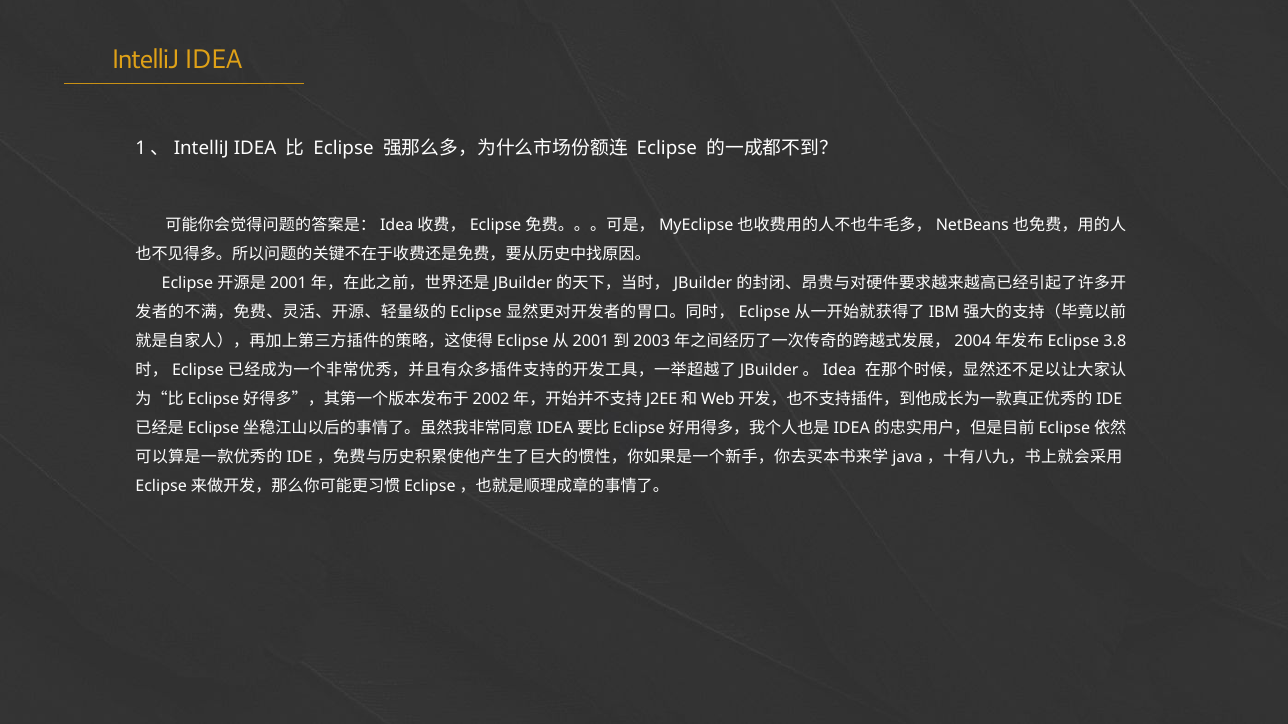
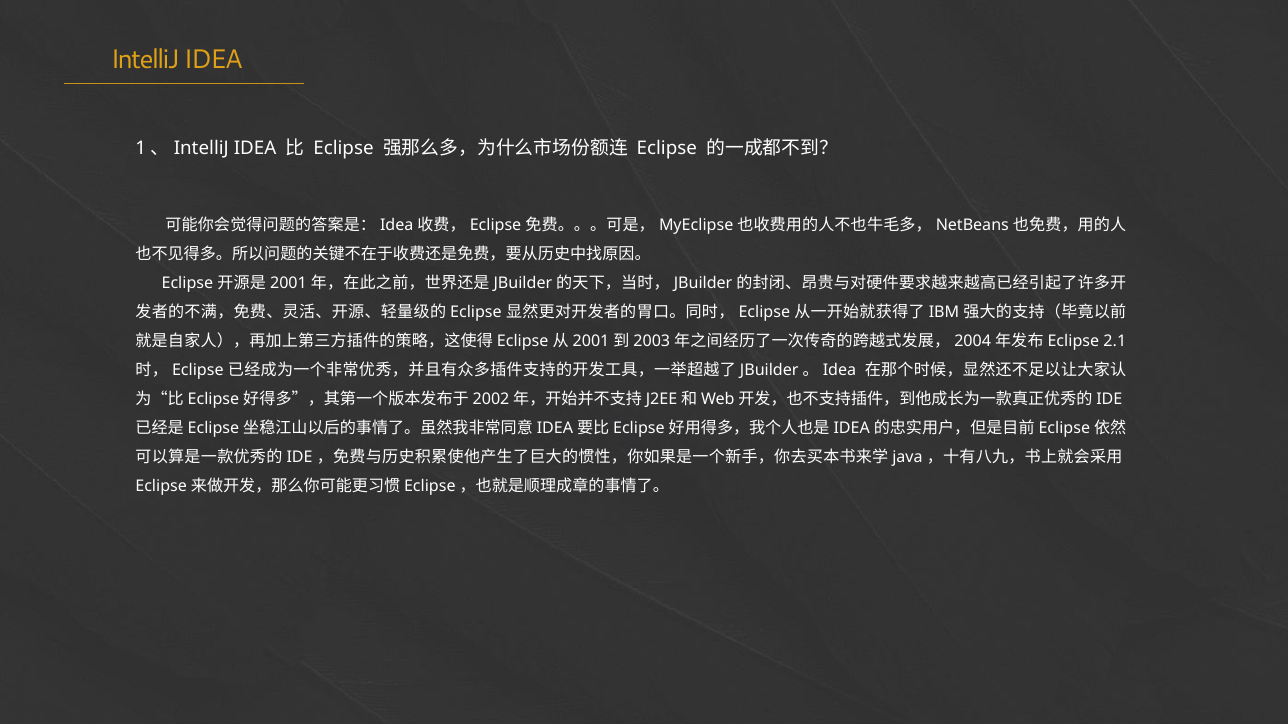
3.8: 3.8 -> 2.1
